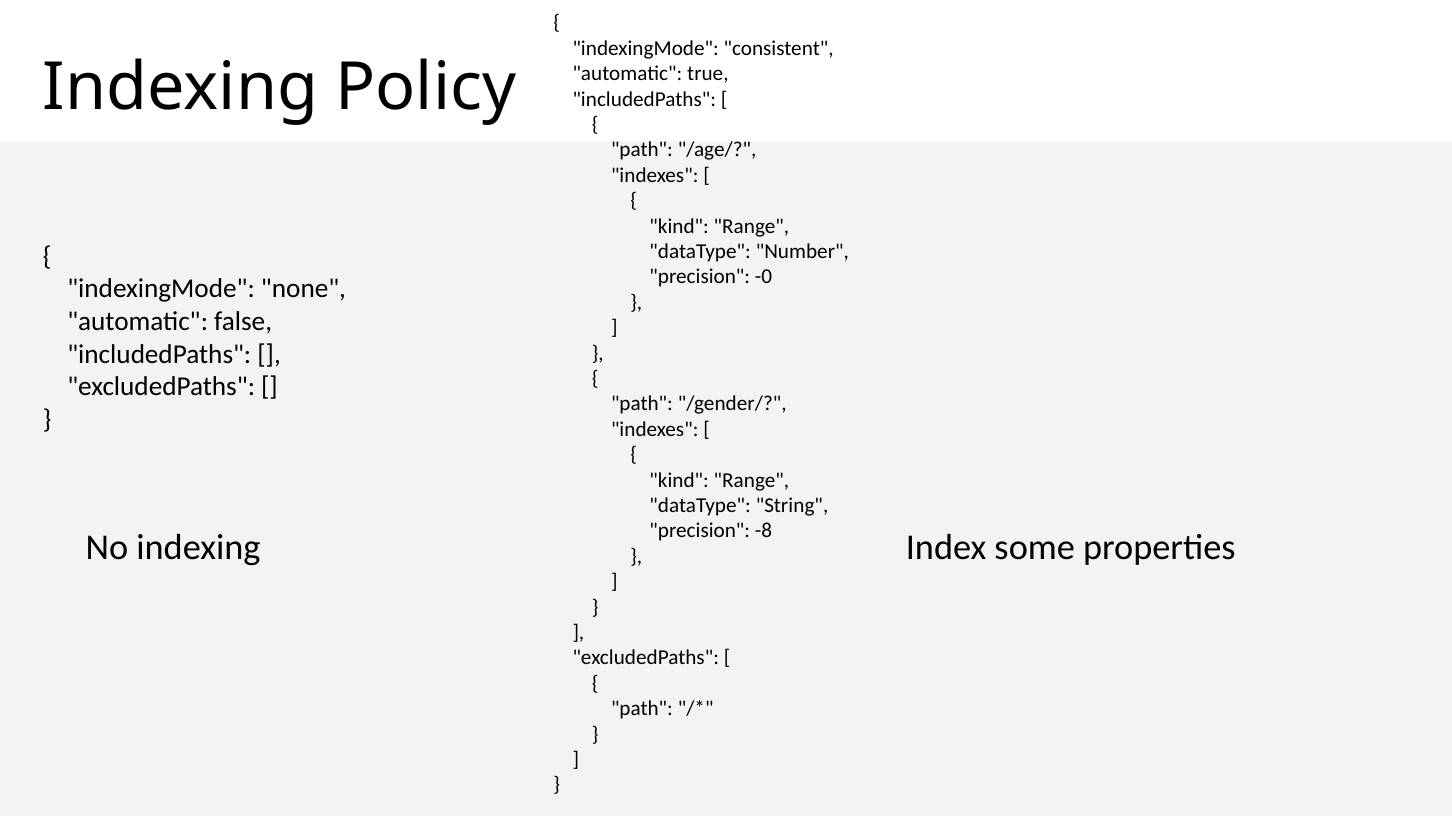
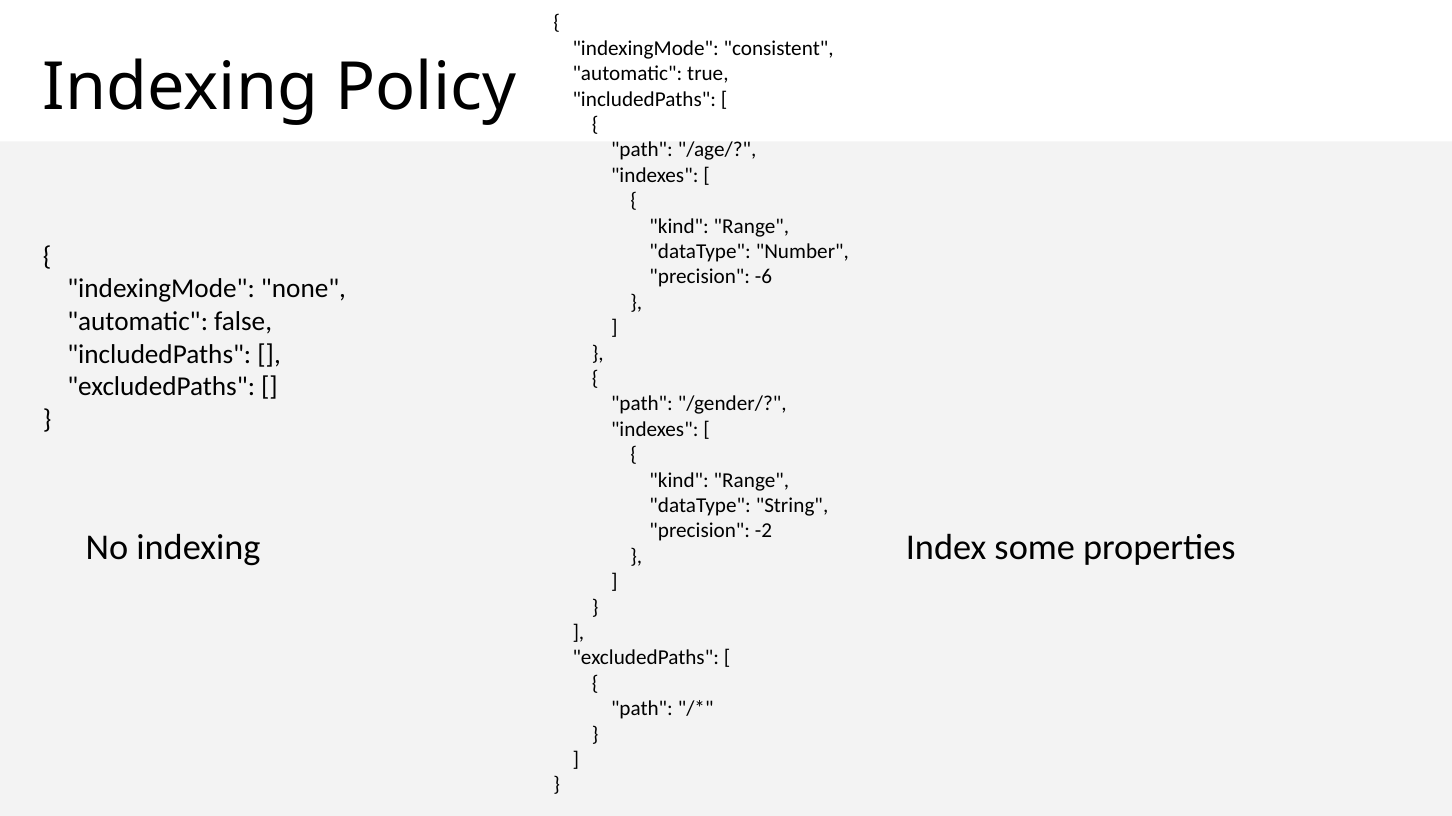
-0: -0 -> -6
-8: -8 -> -2
